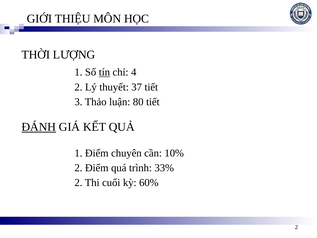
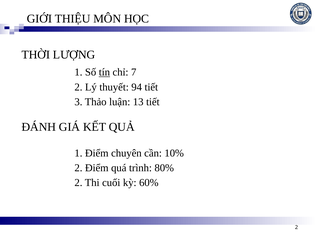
4: 4 -> 7
37: 37 -> 94
80: 80 -> 13
ĐÁNH underline: present -> none
33%: 33% -> 80%
